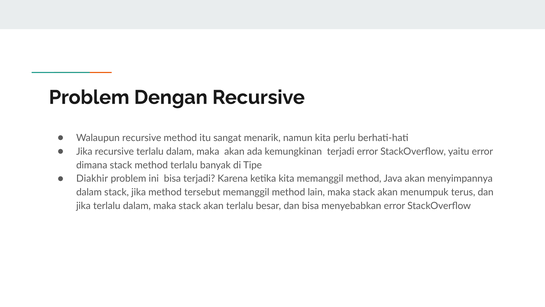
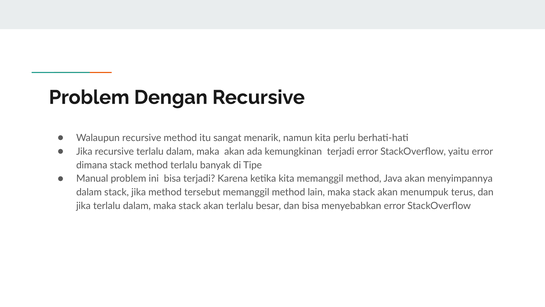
Diakhir: Diakhir -> Manual
